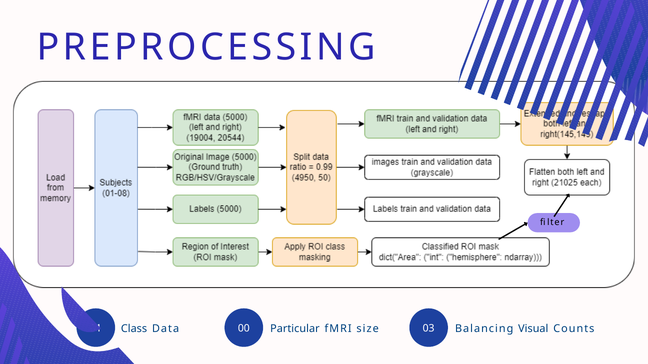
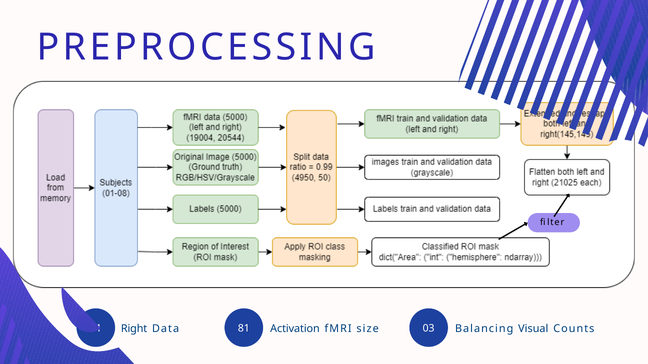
00: 00 -> 81
Class: Class -> Right
Particular: Particular -> Activation
